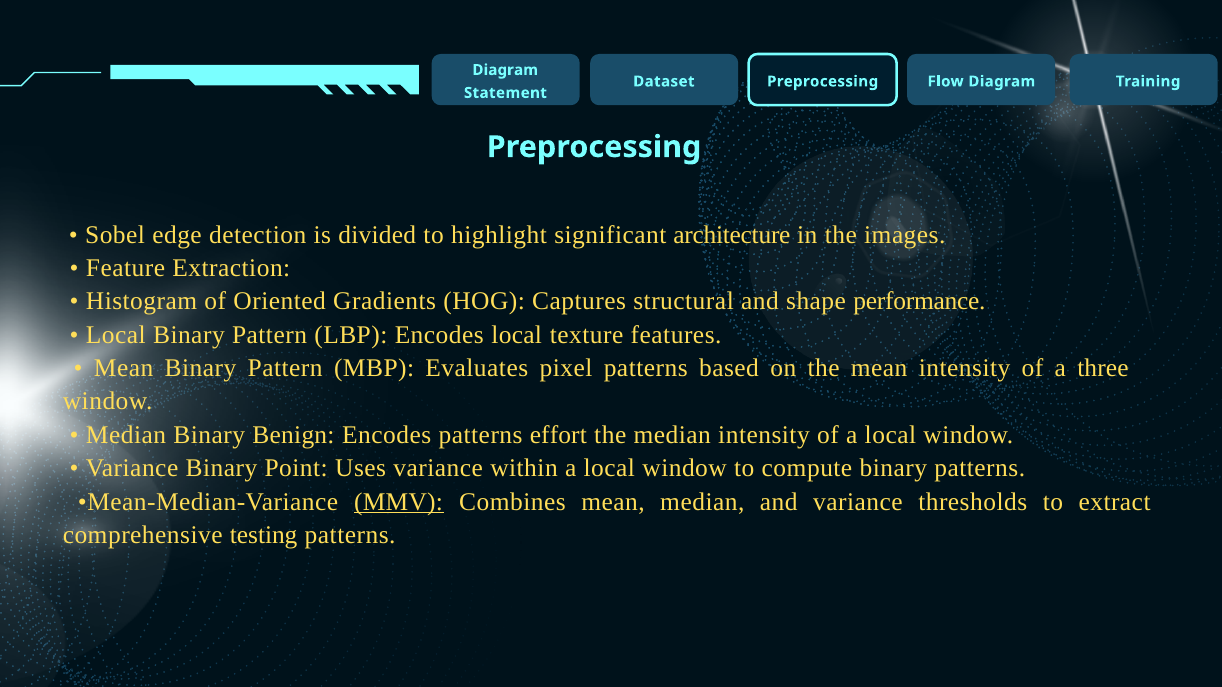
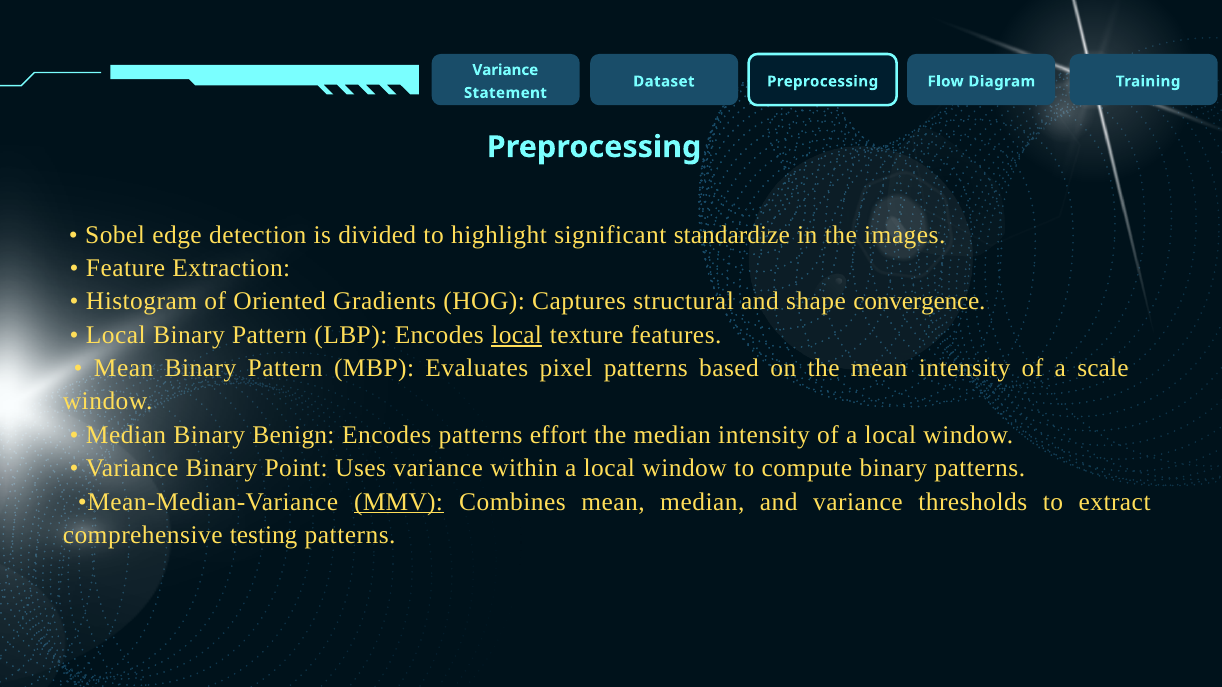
Diagram at (505, 70): Diagram -> Variance
architecture: architecture -> standardize
performance: performance -> convergence
local at (517, 335) underline: none -> present
three: three -> scale
